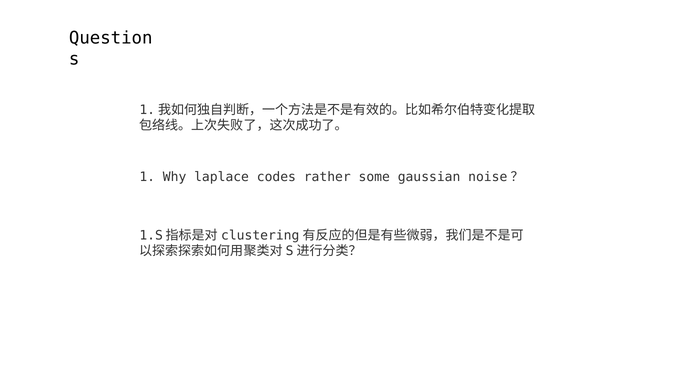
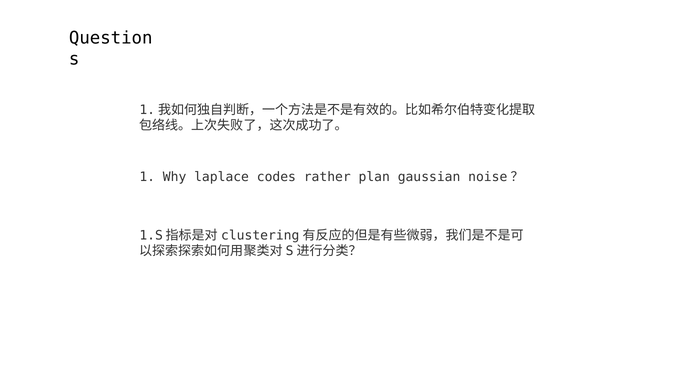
some: some -> plan
